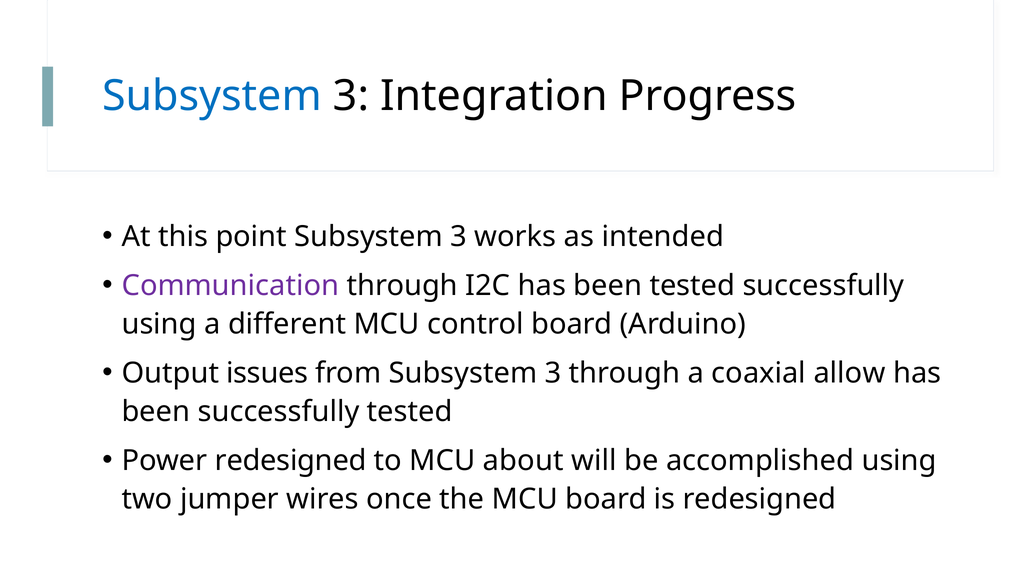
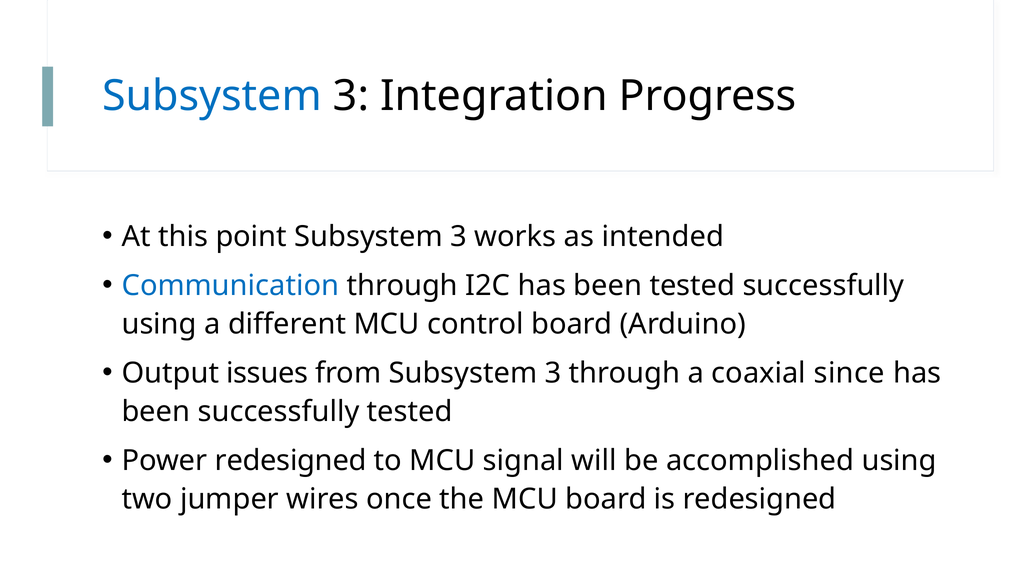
Communication colour: purple -> blue
allow: allow -> since
about: about -> signal
